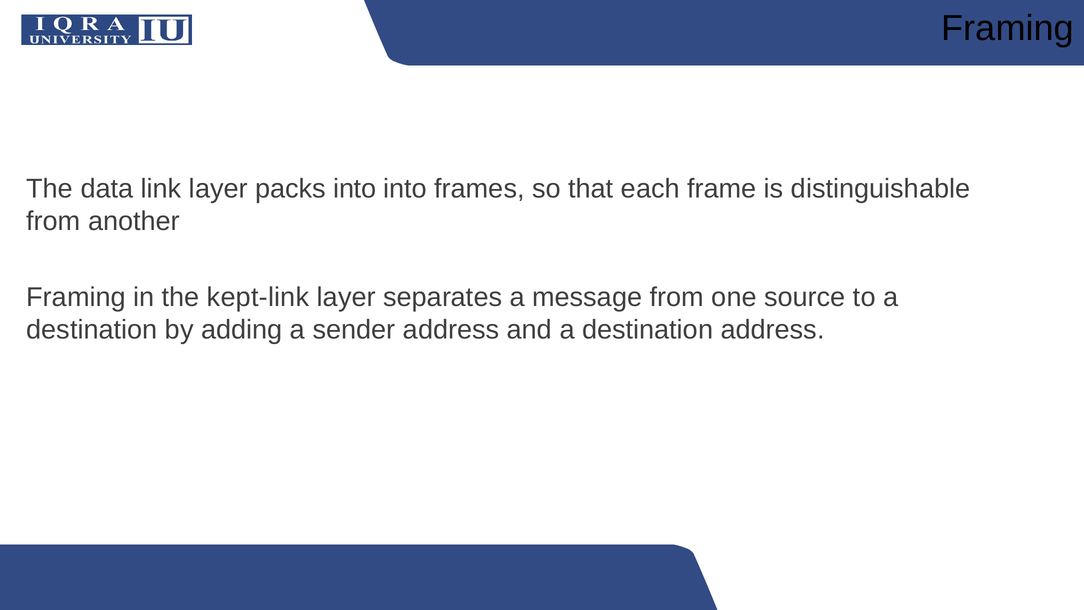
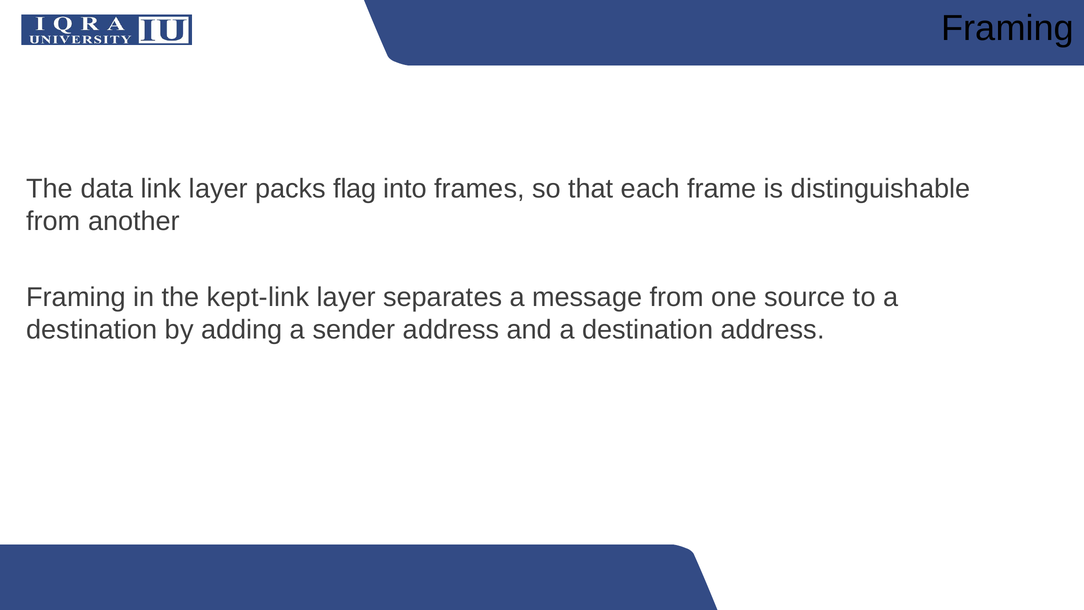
packs into: into -> flag
